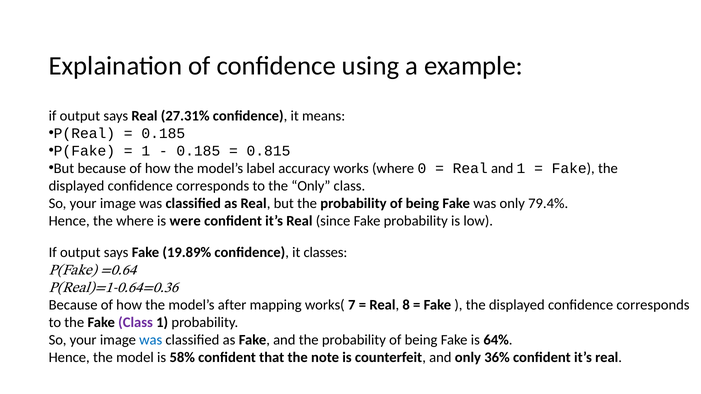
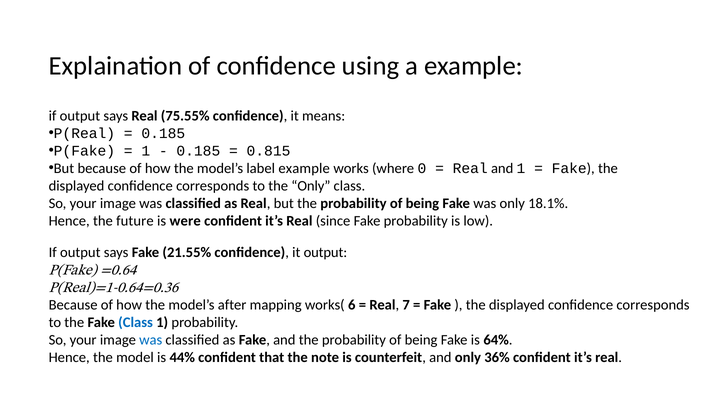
27.31%: 27.31% -> 75.55%
label accuracy: accuracy -> example
79.4%: 79.4% -> 18.1%
the where: where -> future
19.89%: 19.89% -> 21.55%
it classes: classes -> output
7: 7 -> 6
8: 8 -> 7
Class at (136, 323) colour: purple -> blue
58%: 58% -> 44%
